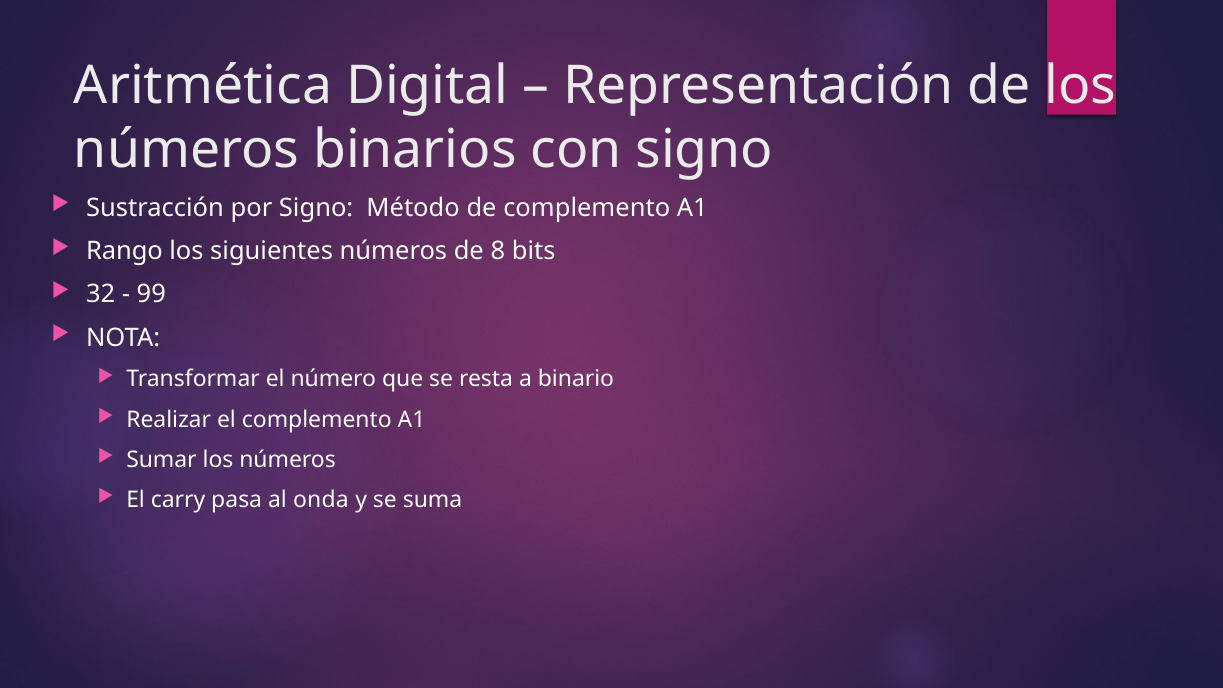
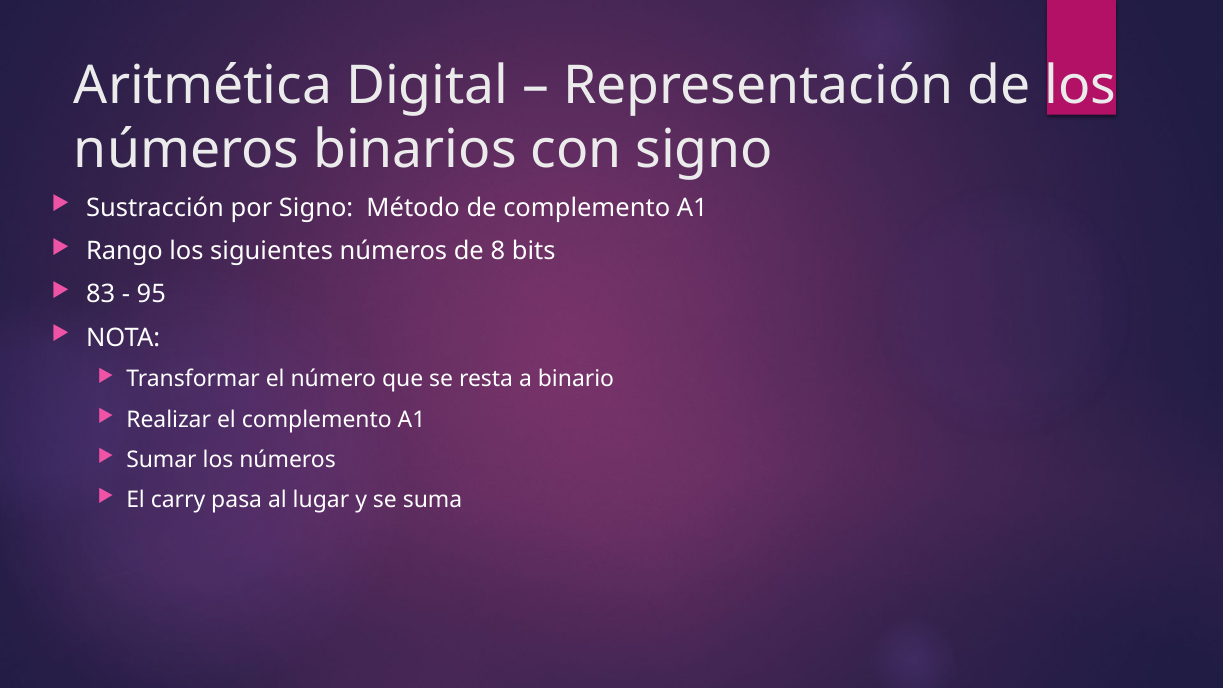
32: 32 -> 83
99: 99 -> 95
onda: onda -> lugar
